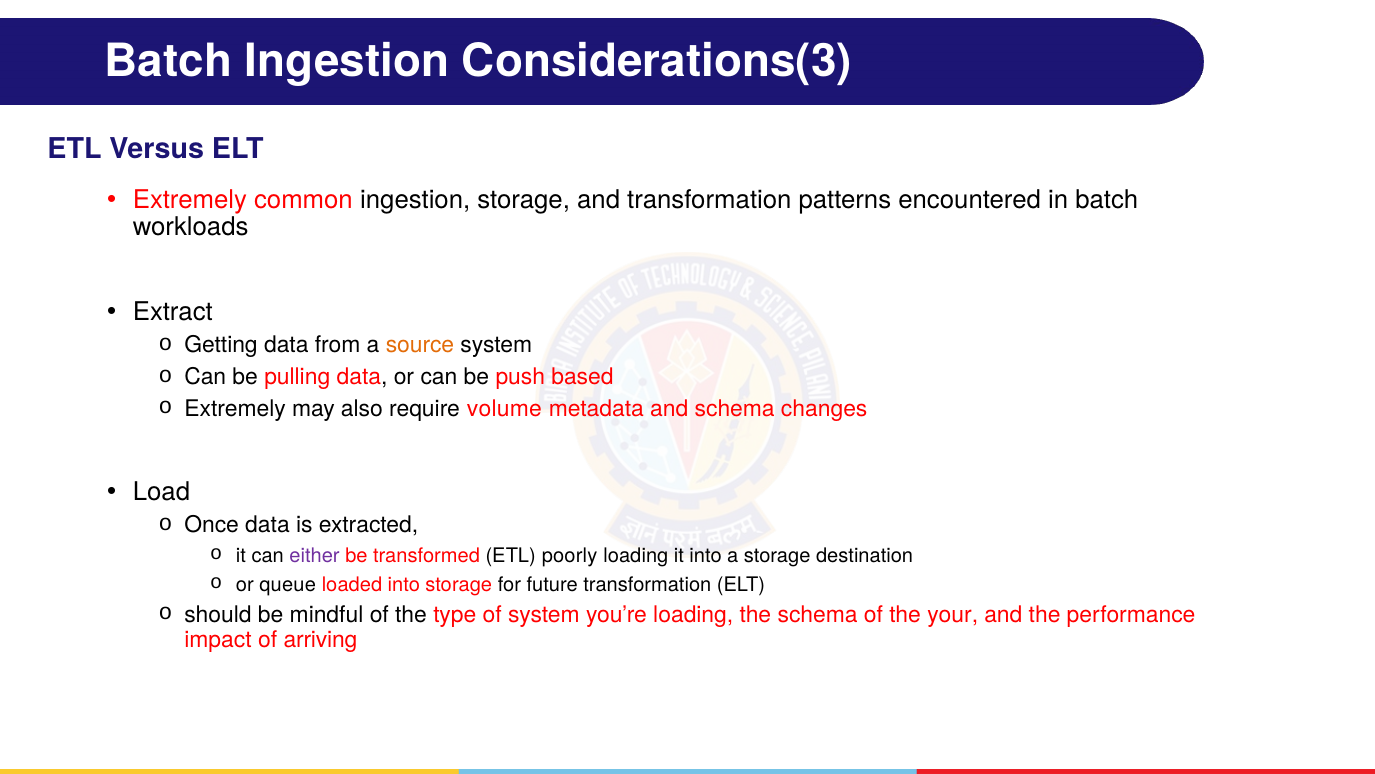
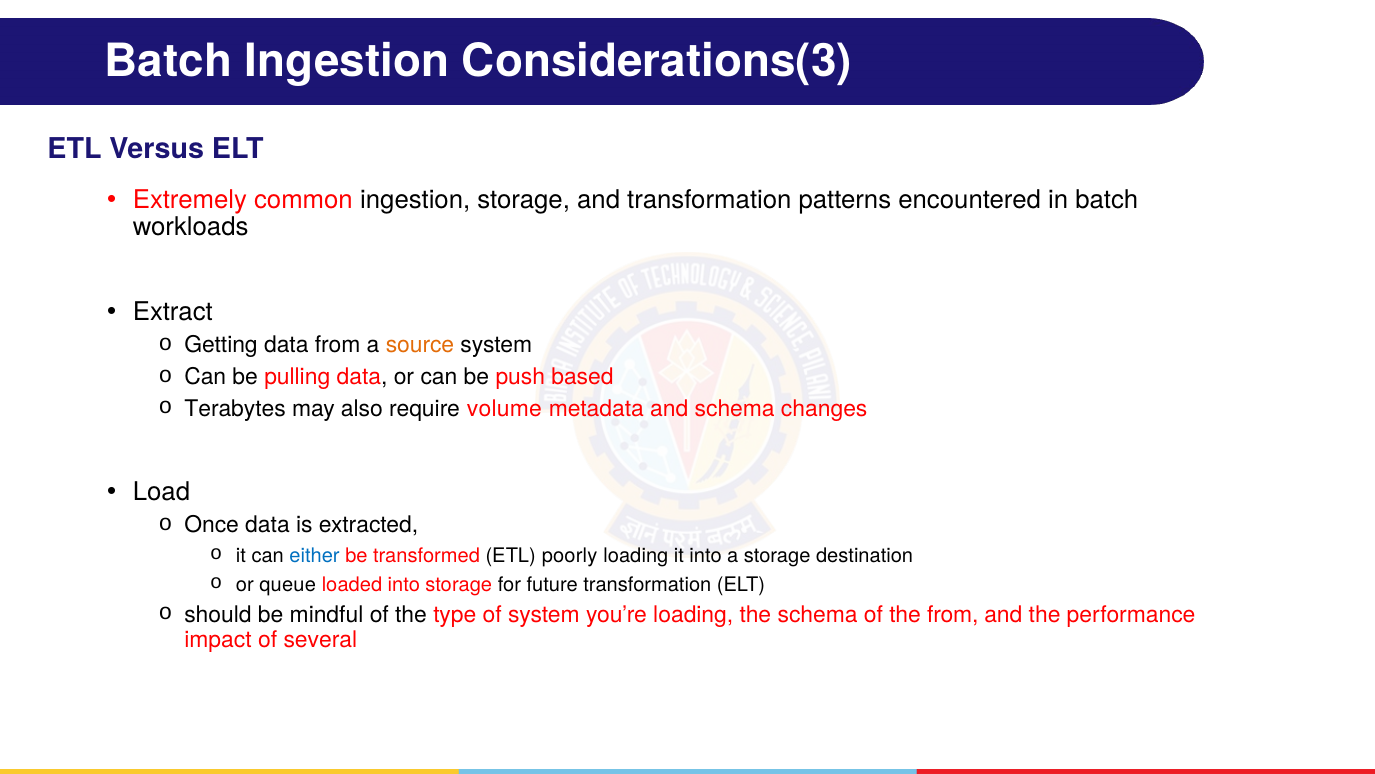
Extremely at (235, 409): Extremely -> Terabytes
either colour: purple -> blue
the your: your -> from
arriving: arriving -> several
